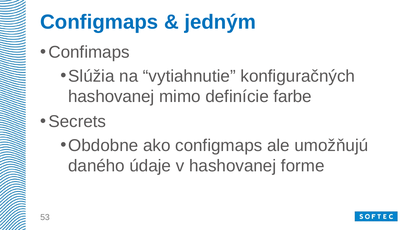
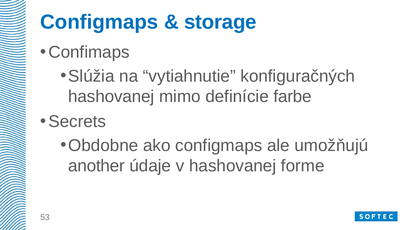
jedným: jedným -> storage
daného: daného -> another
